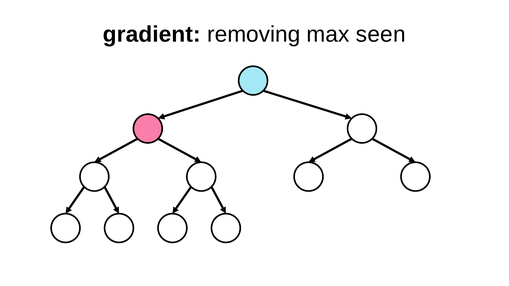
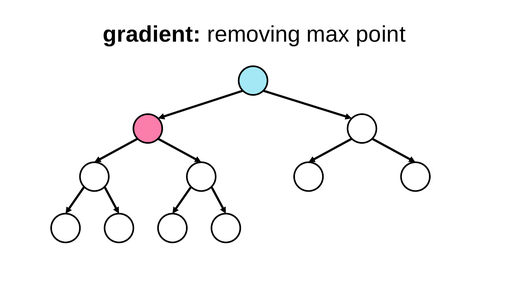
seen: seen -> point
